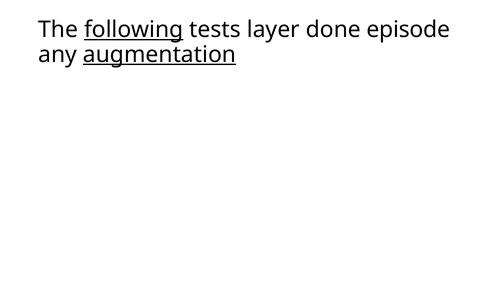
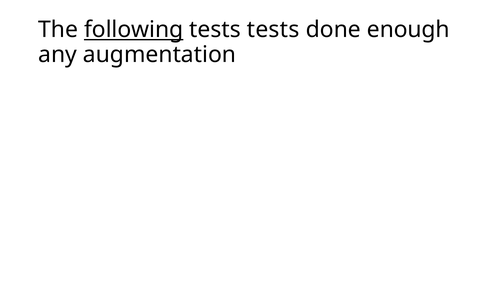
tests layer: layer -> tests
episode: episode -> enough
augmentation underline: present -> none
